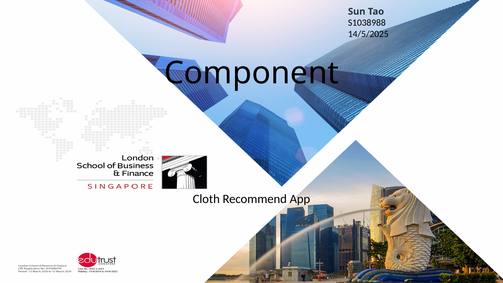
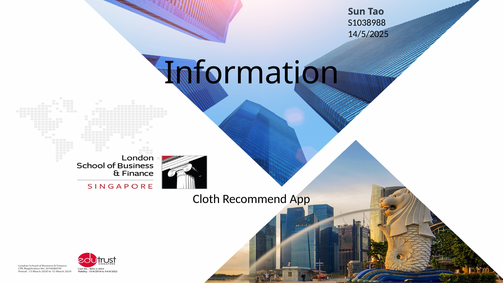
Component: Component -> Information
